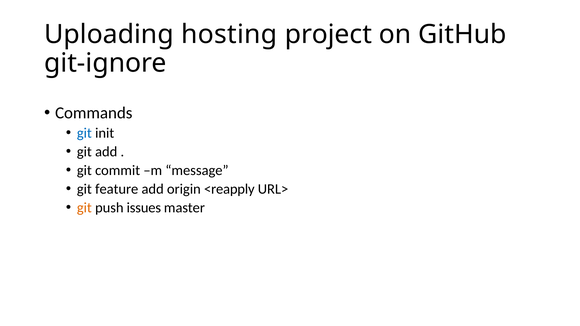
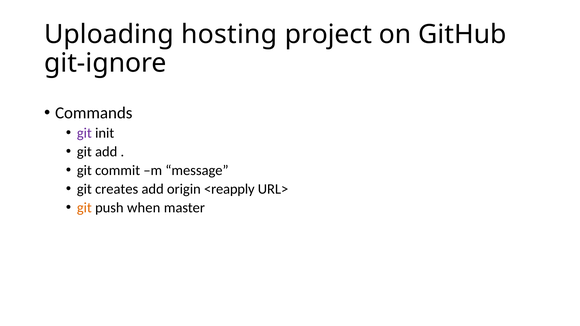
git at (84, 133) colour: blue -> purple
feature: feature -> creates
issues: issues -> when
